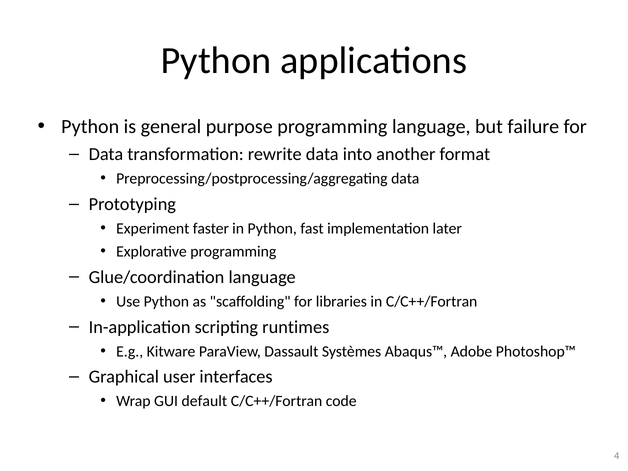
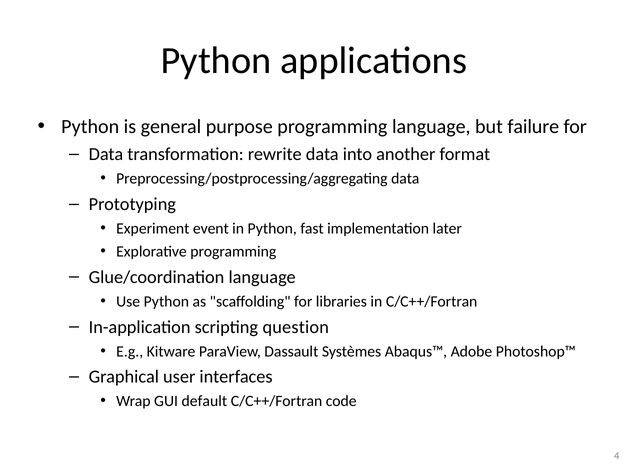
faster: faster -> event
runtimes: runtimes -> question
